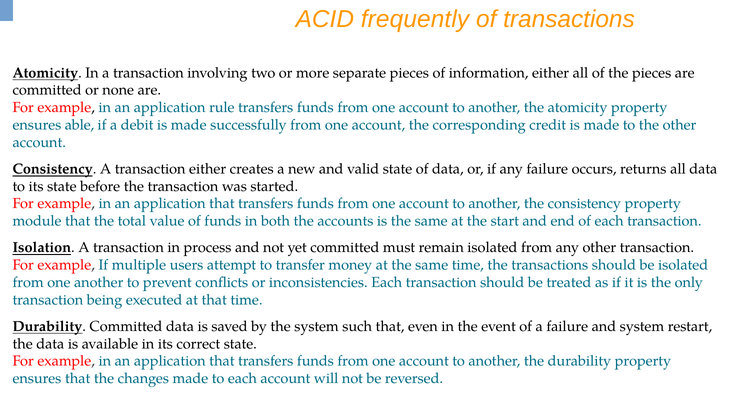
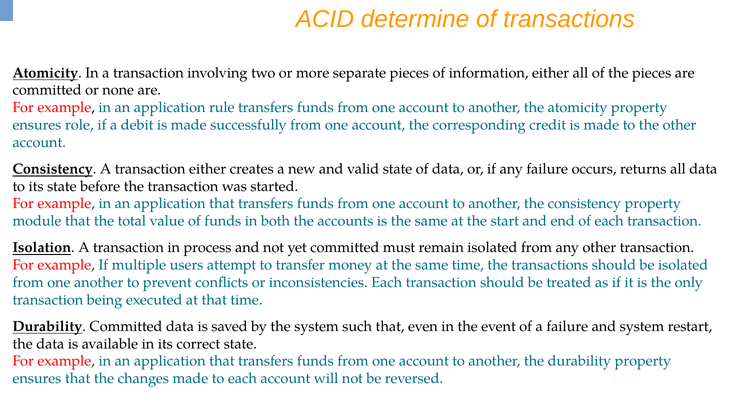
frequently: frequently -> determine
able: able -> role
